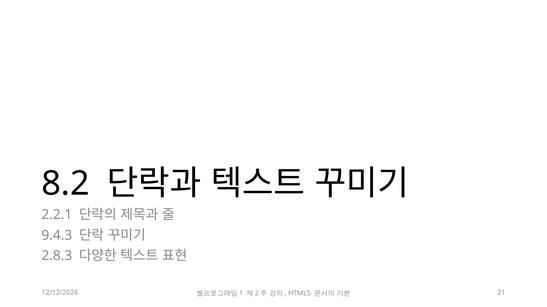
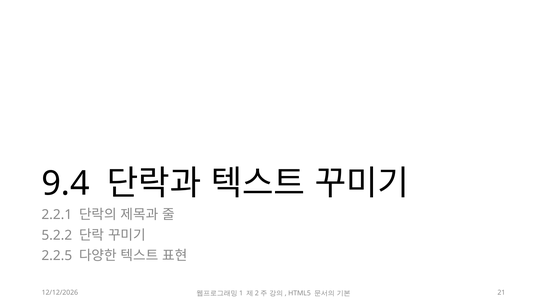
8.2: 8.2 -> 9.4
9.4.3: 9.4.3 -> 5.2.2
2.8.3: 2.8.3 -> 2.2.5
